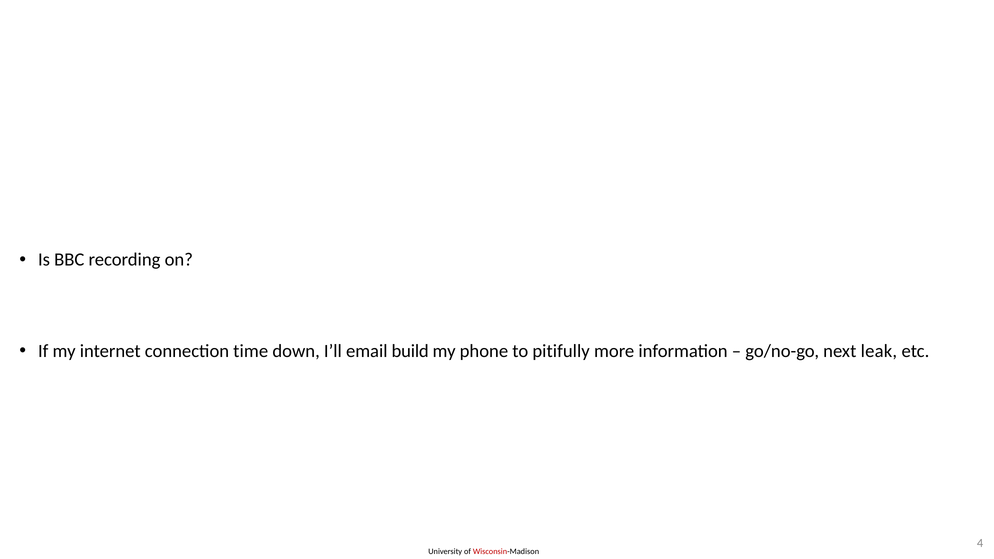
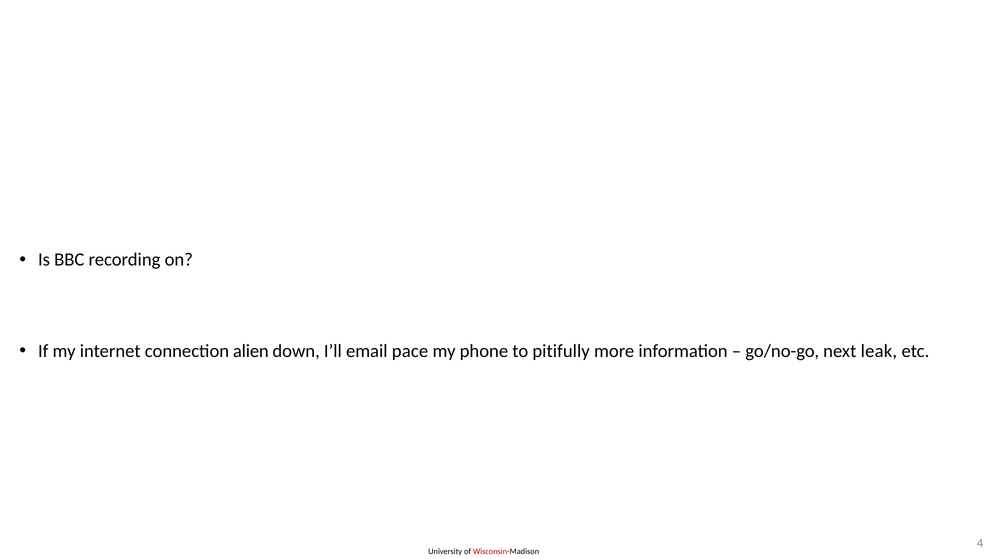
time: time -> alien
build: build -> pace
